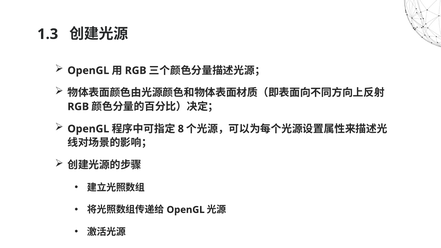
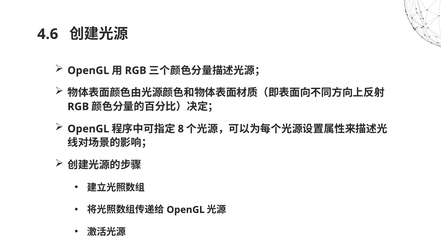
1.3: 1.3 -> 4.6
